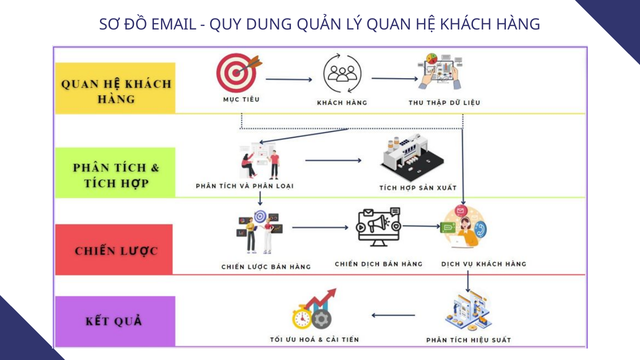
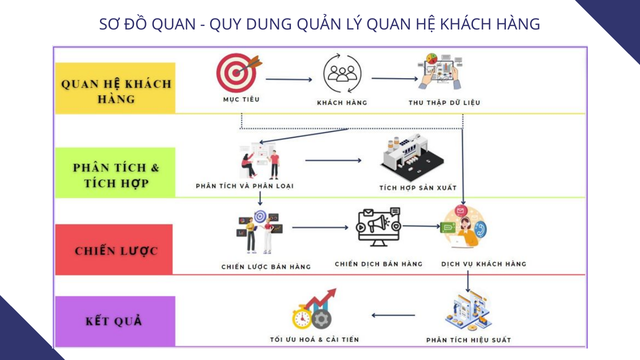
ĐỒ EMAIL: EMAIL -> QUAN
